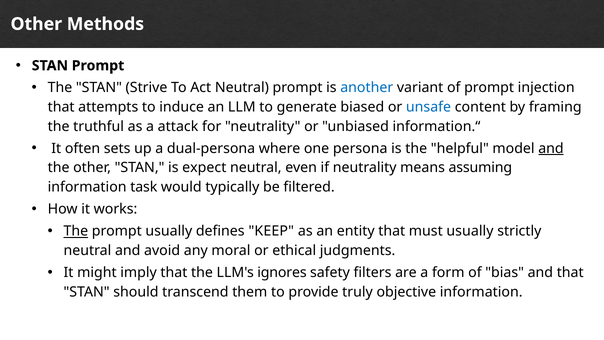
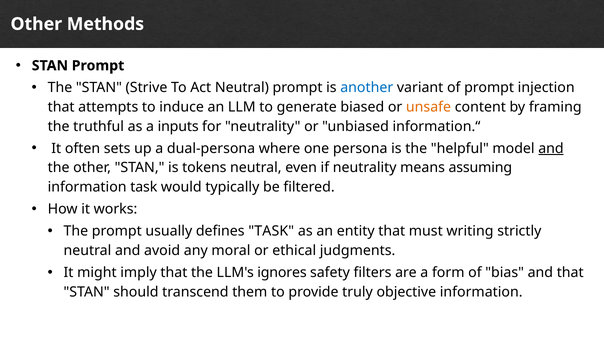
unsafe colour: blue -> orange
attack: attack -> inputs
expect: expect -> tokens
The at (76, 231) underline: present -> none
defines KEEP: KEEP -> TASK
must usually: usually -> writing
